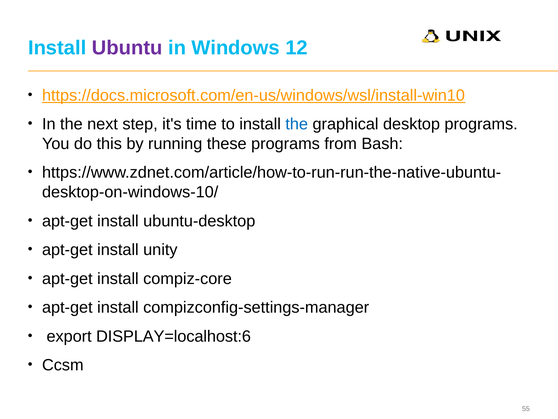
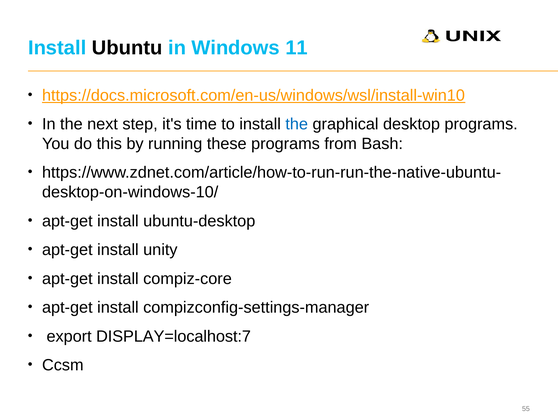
Ubuntu colour: purple -> black
12: 12 -> 11
DISPLAY=localhost:6: DISPLAY=localhost:6 -> DISPLAY=localhost:7
